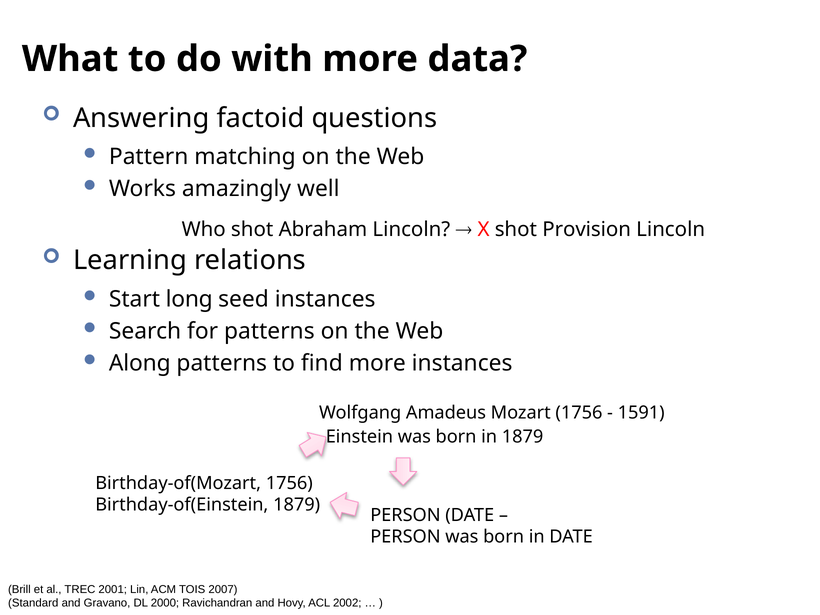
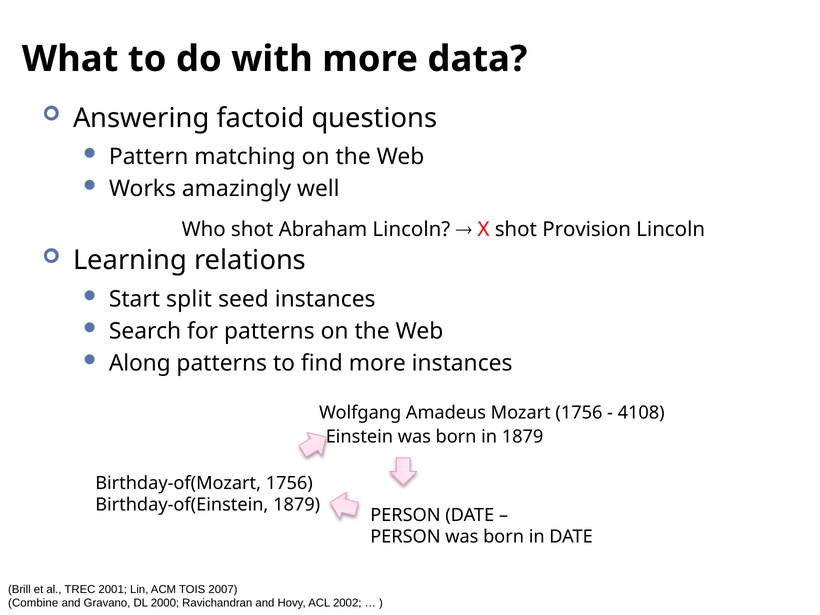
long: long -> split
1591: 1591 -> 4108
Standard: Standard -> Combine
